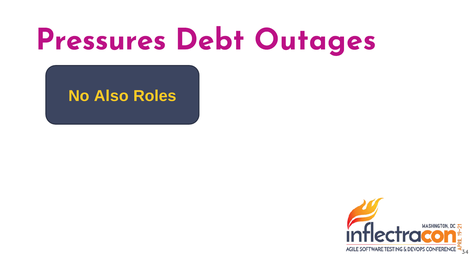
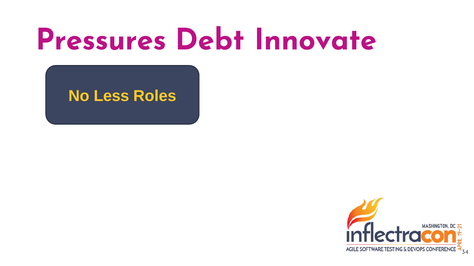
Outages: Outages -> Innovate
Also: Also -> Less
